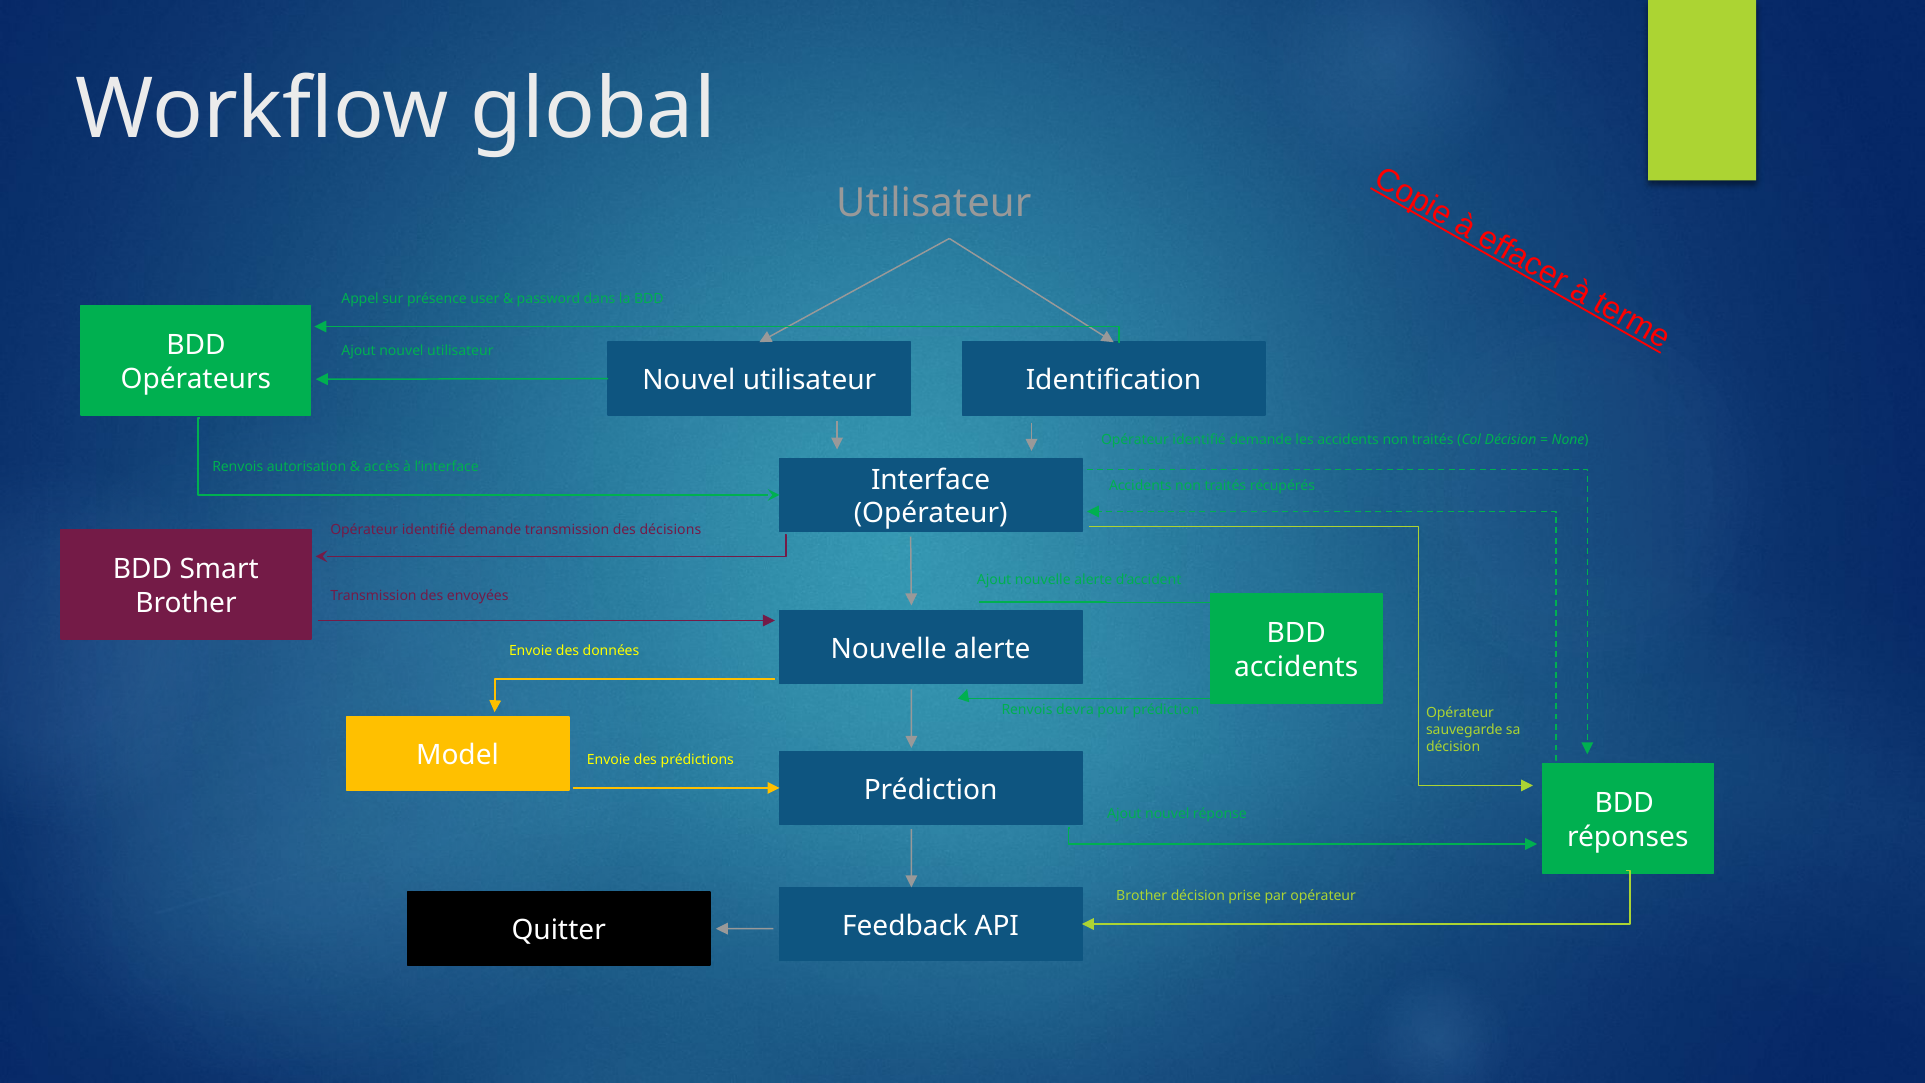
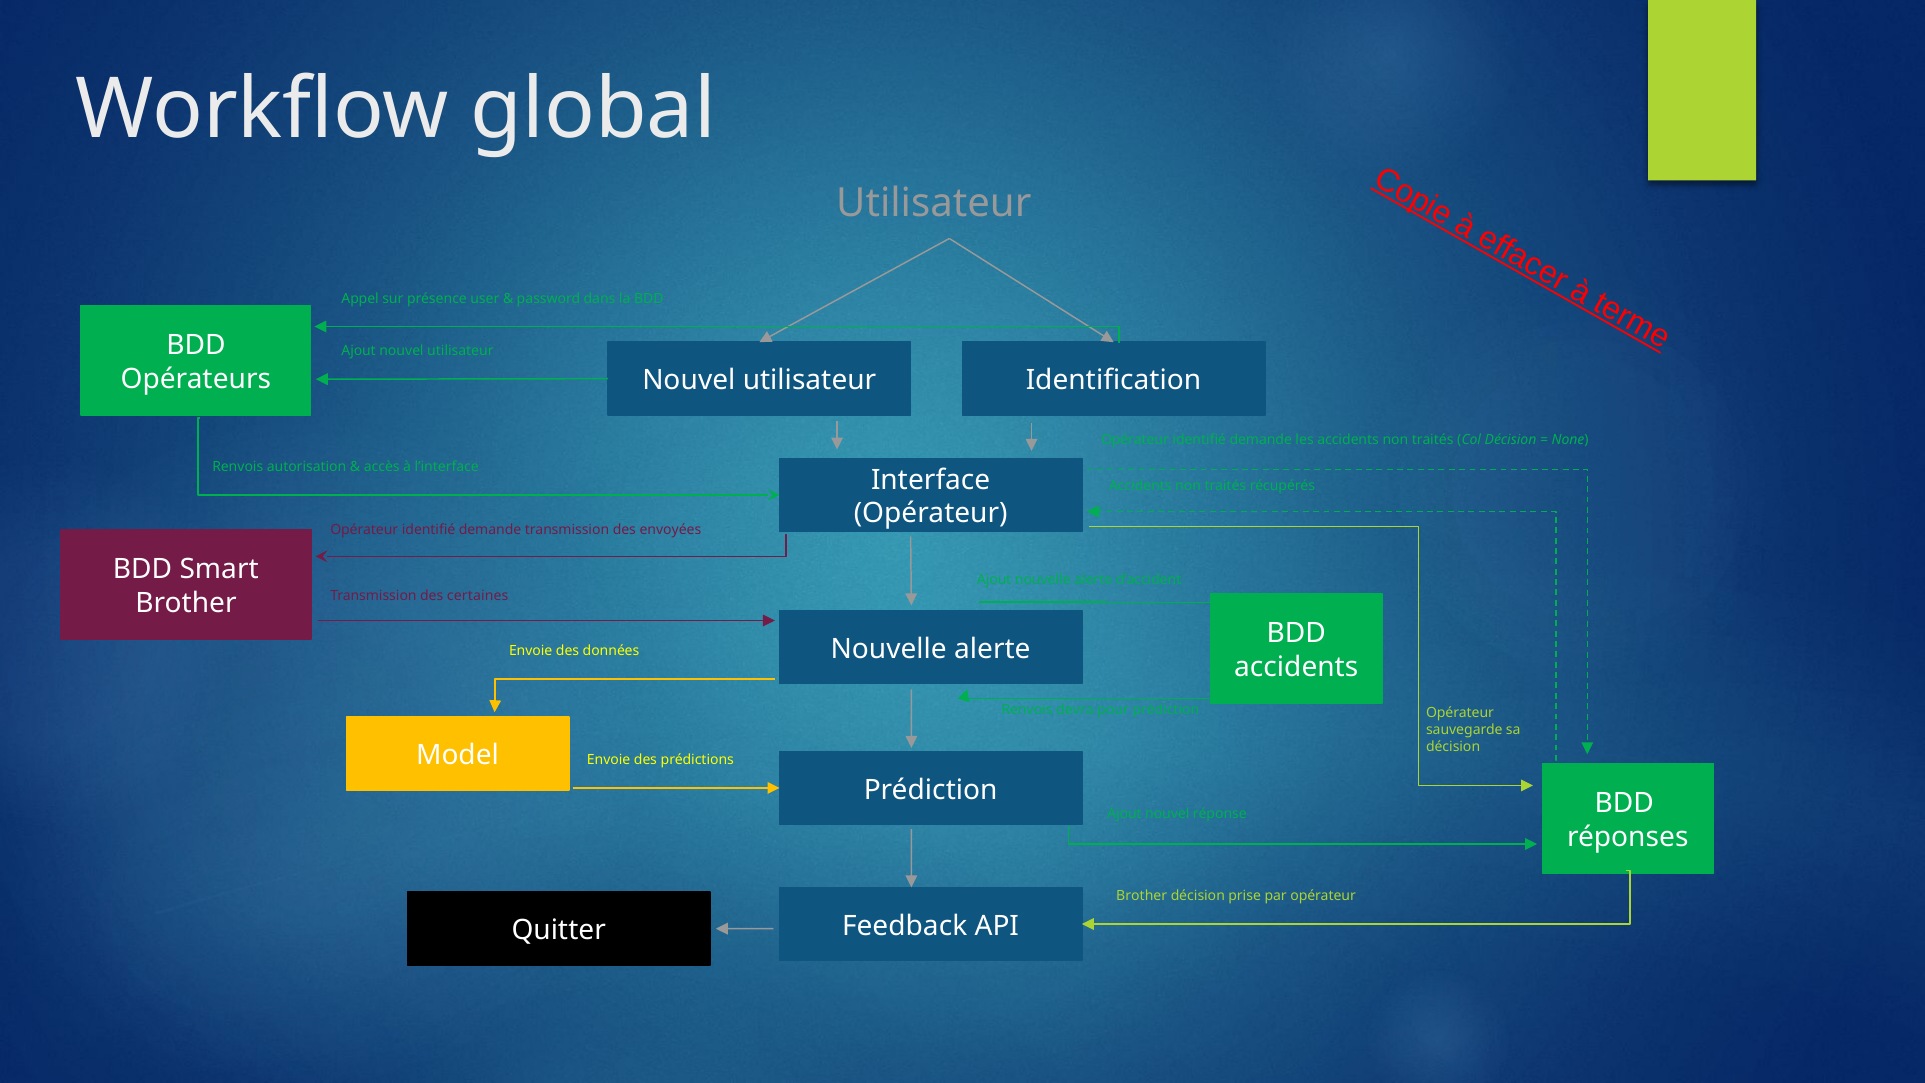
décisions: décisions -> envoyées
envoyées: envoyées -> certaines
